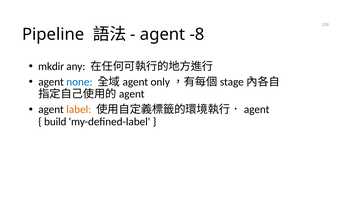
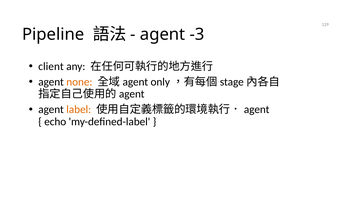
-8: -8 -> -3
mkdir: mkdir -> client
none colour: blue -> orange
build: build -> echo
